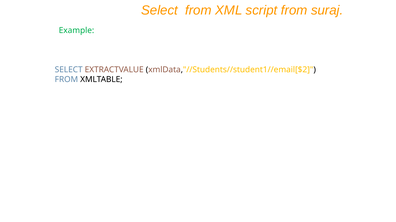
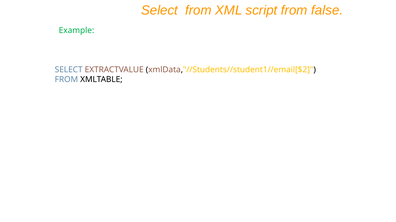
suraj: suraj -> false
